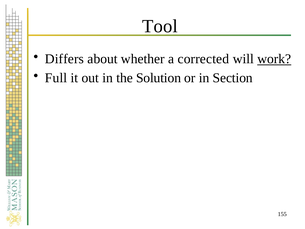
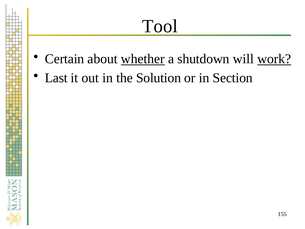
Differs: Differs -> Certain
whether underline: none -> present
corrected: corrected -> shutdown
Full: Full -> Last
